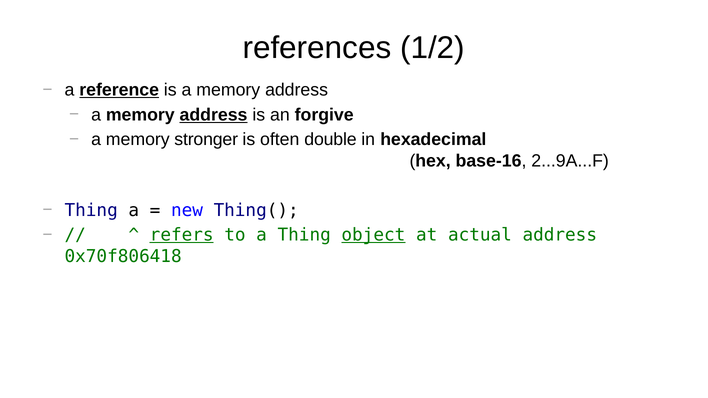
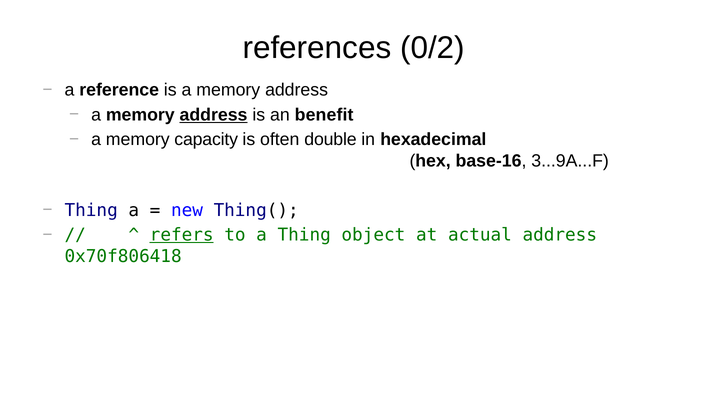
1/2: 1/2 -> 0/2
reference underline: present -> none
forgive: forgive -> benefit
stronger: stronger -> capacity
2...9A...F: 2...9A...F -> 3...9A...F
object underline: present -> none
